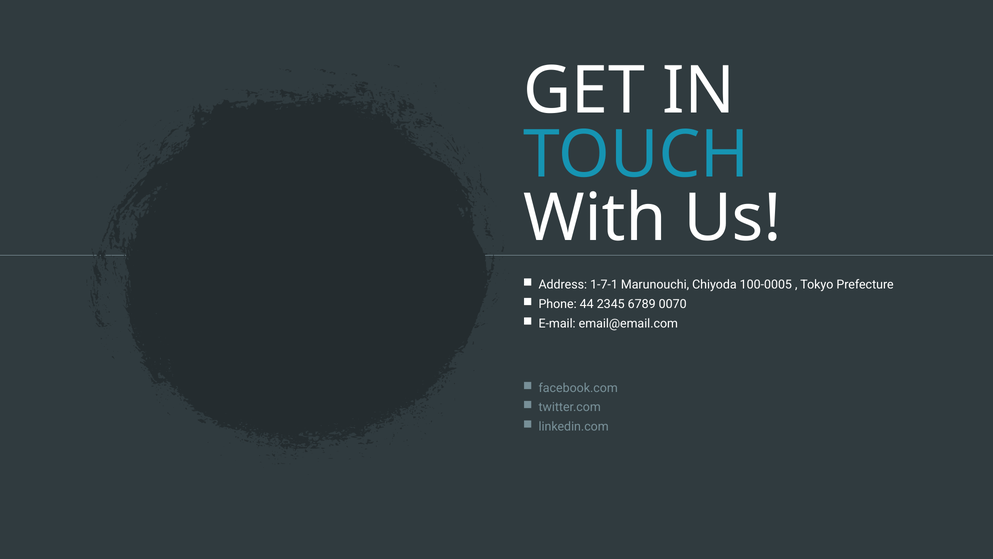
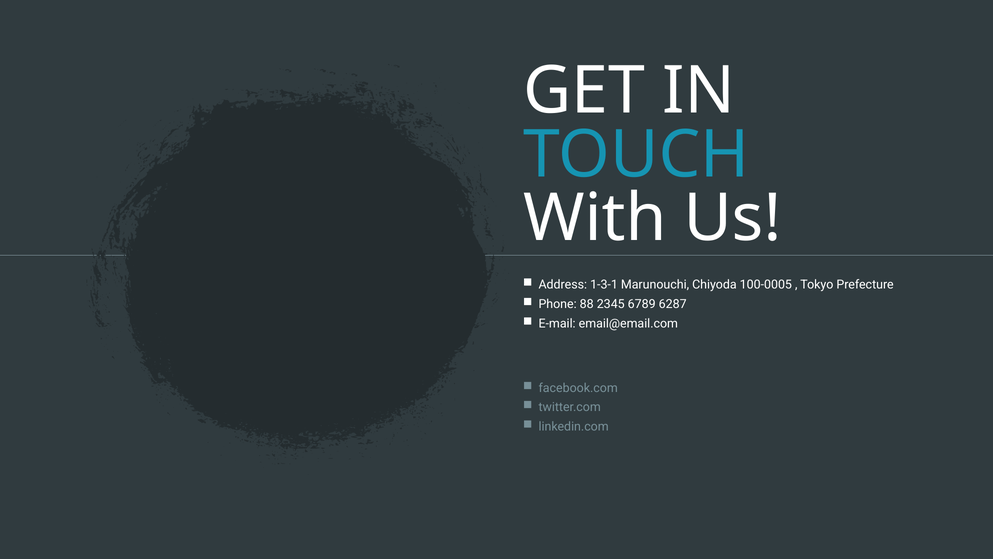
1-7-1: 1-7-1 -> 1-3-1
44: 44 -> 88
0070: 0070 -> 6287
